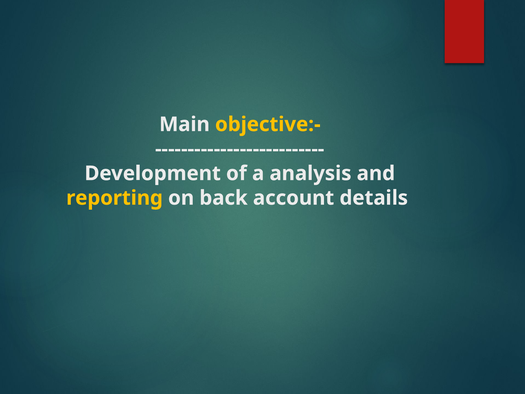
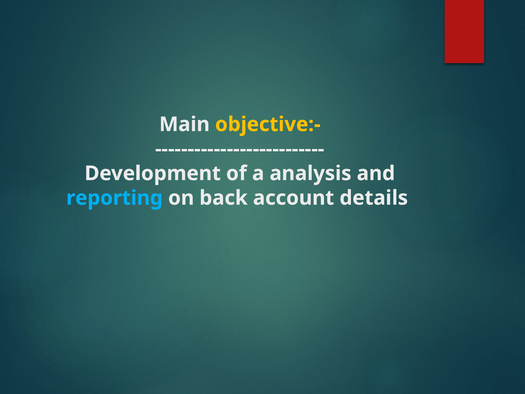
reporting colour: yellow -> light blue
